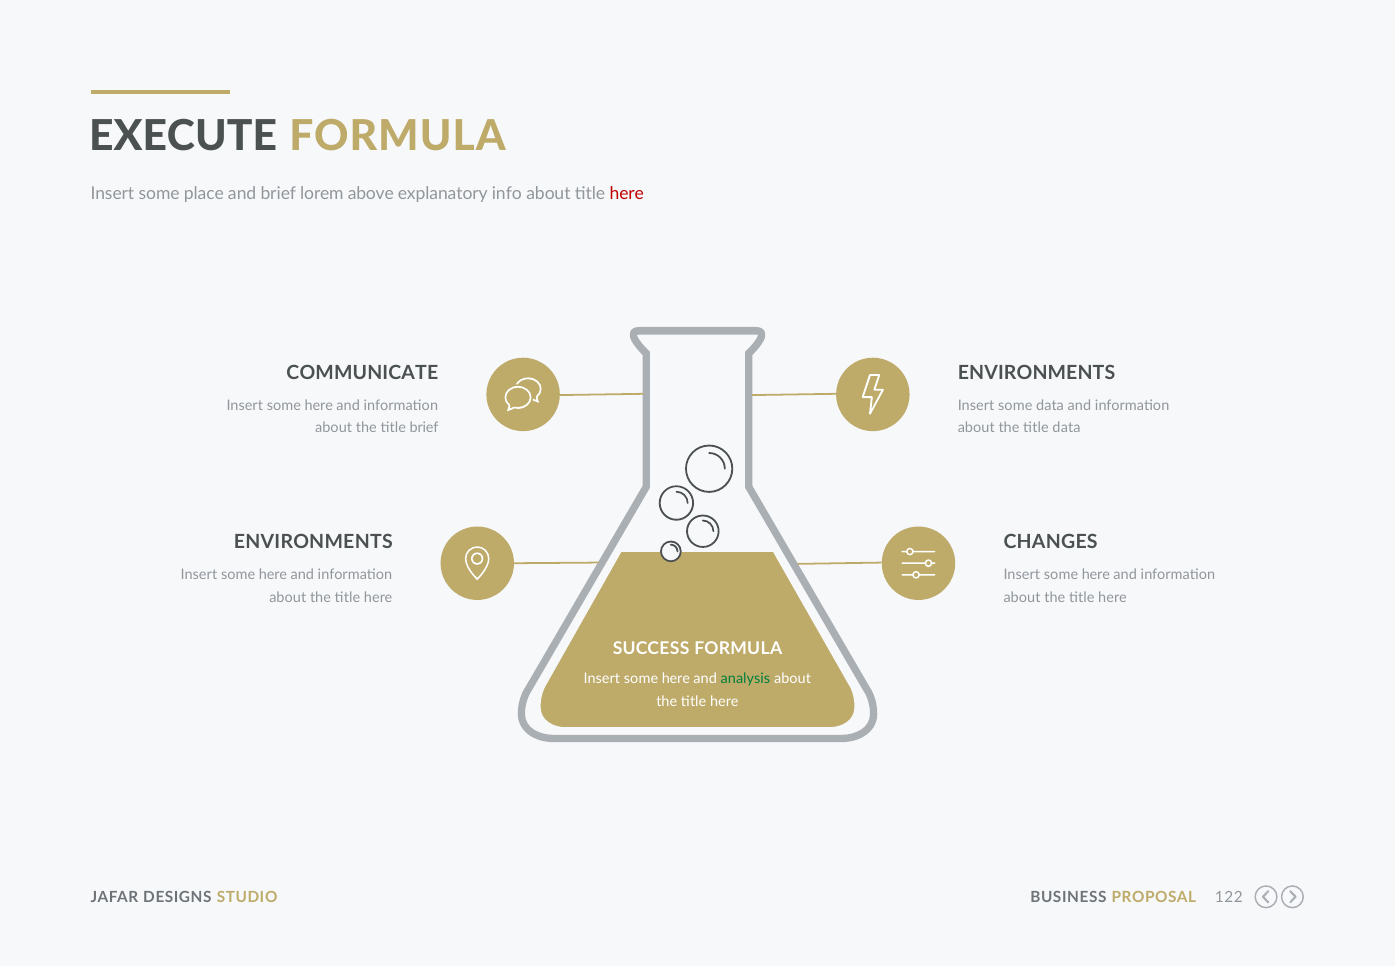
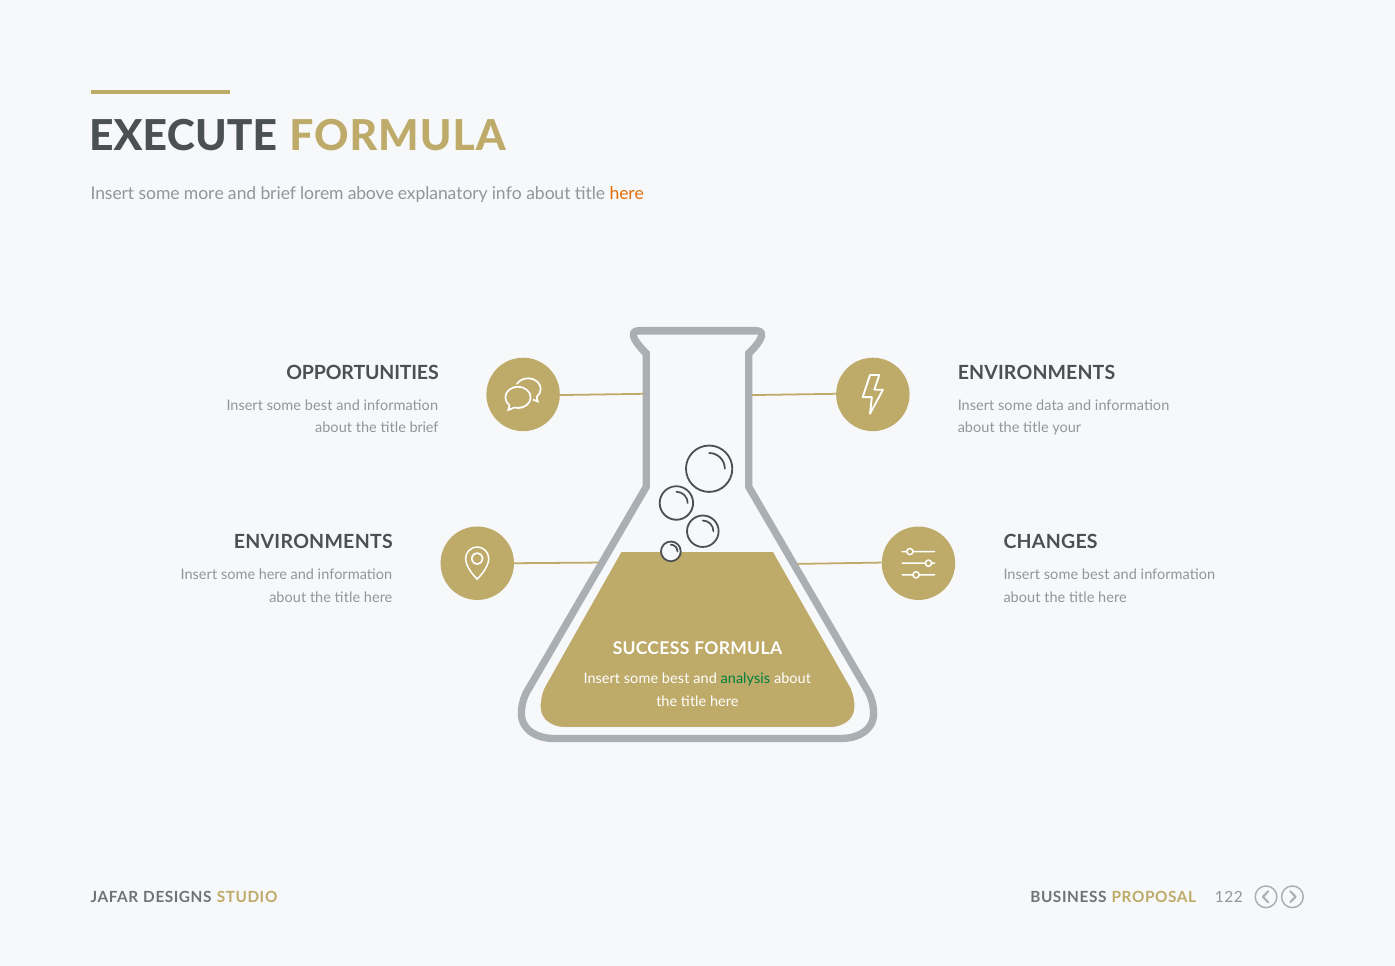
place: place -> more
here at (627, 194) colour: red -> orange
COMMUNICATE: COMMUNICATE -> OPPORTUNITIES
here at (319, 405): here -> best
title data: data -> your
here at (1096, 575): here -> best
here at (676, 679): here -> best
